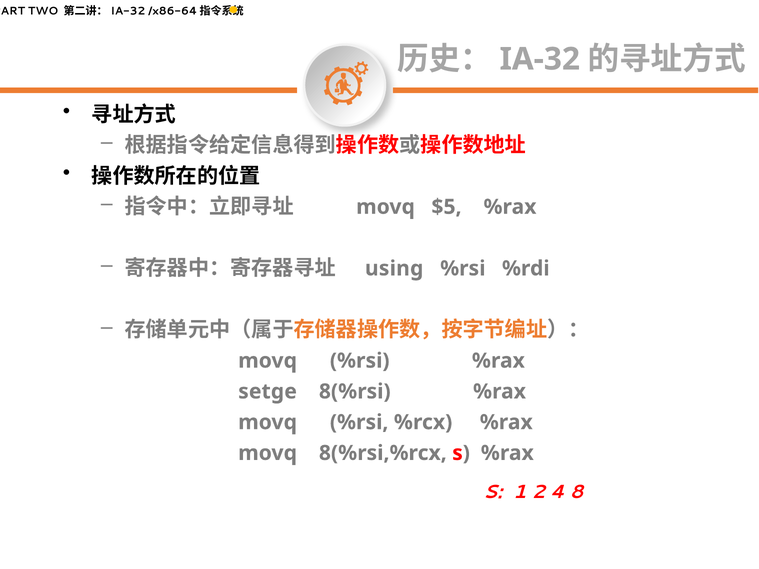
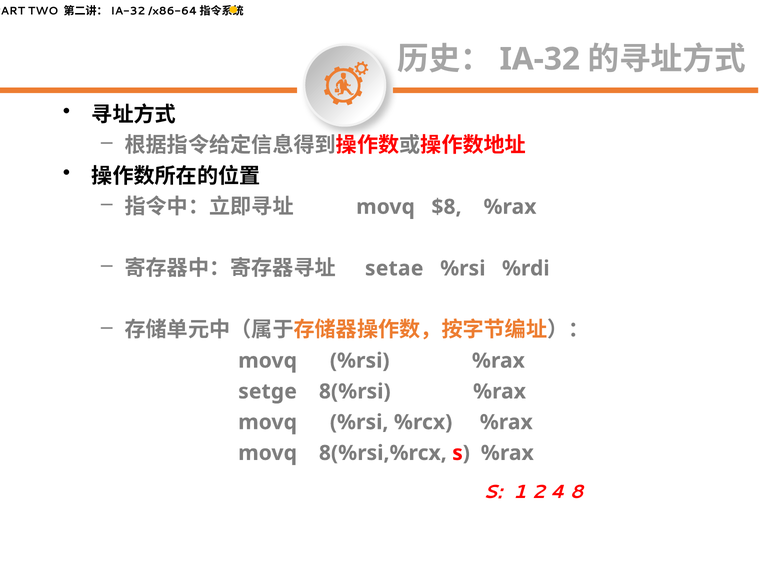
$5: $5 -> $8
using: using -> setae
